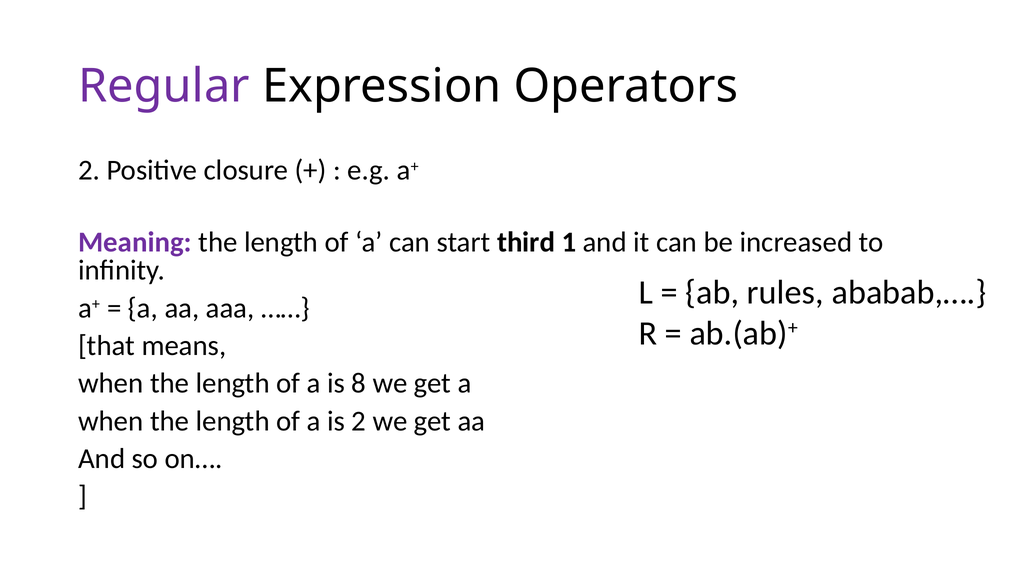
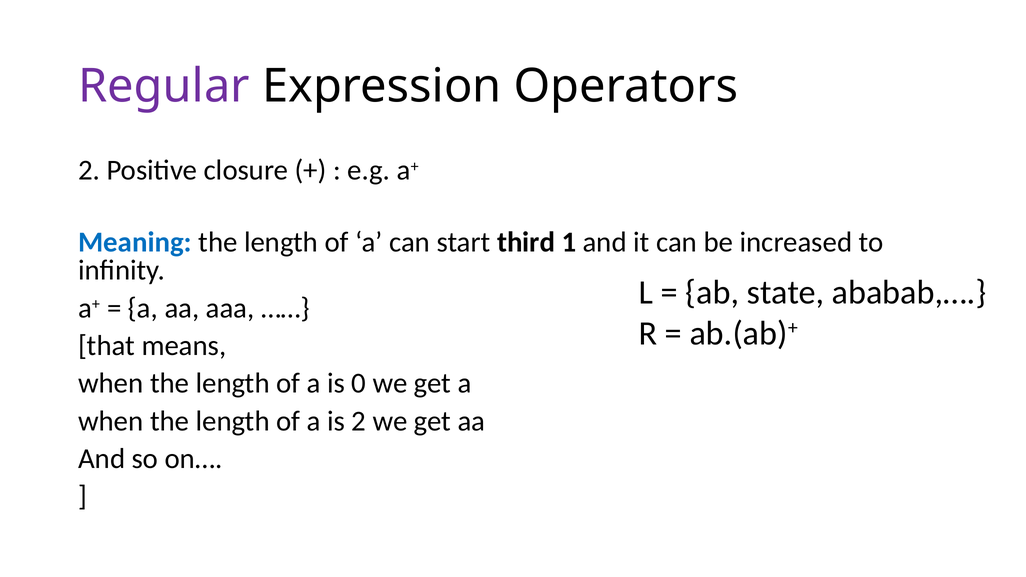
Meaning colour: purple -> blue
rules: rules -> state
8: 8 -> 0
